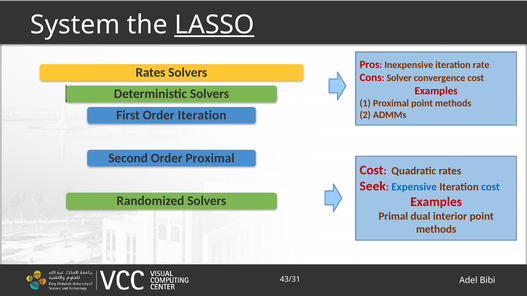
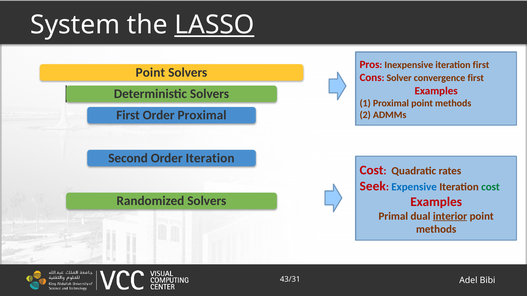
iteration rate: rate -> first
Rates at (151, 73): Rates -> Point
convergence cost: cost -> first
Iteration at (202, 115): Iteration -> Proximal
Proximal at (210, 158): Proximal -> Iteration
cost at (490, 187) colour: blue -> green
interior underline: none -> present
